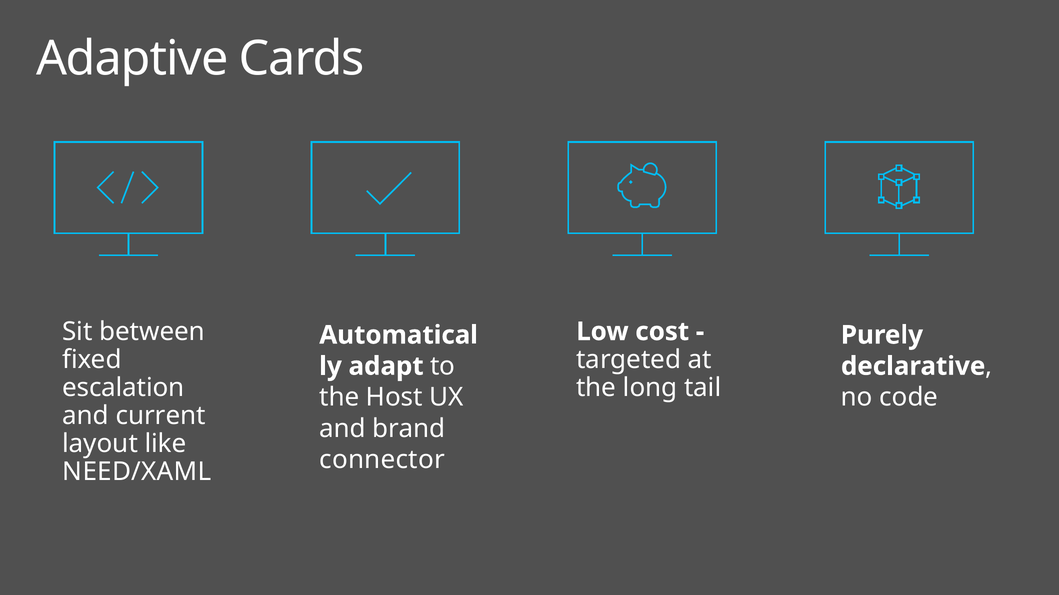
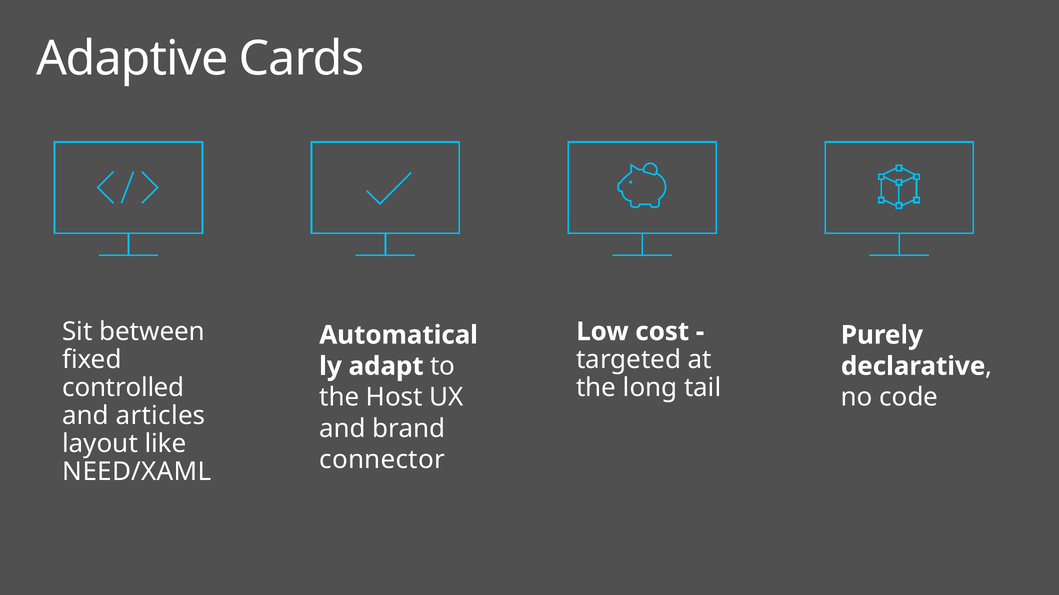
escalation: escalation -> controlled
current: current -> articles
